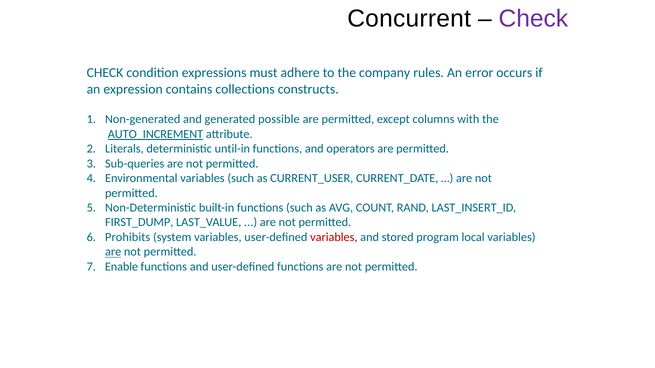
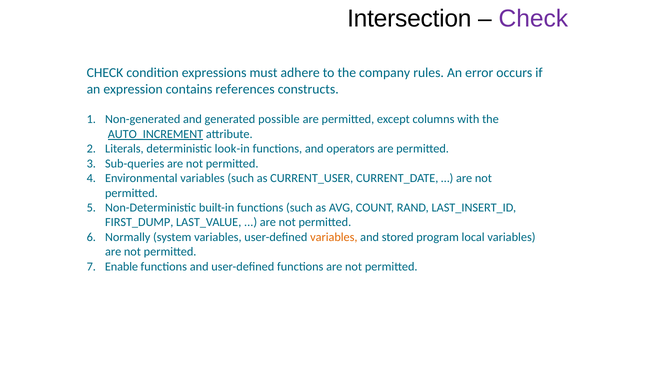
Concurrent: Concurrent -> Intersection
collections: collections -> references
until-in: until-in -> look-in
Prohibits: Prohibits -> Normally
variables at (334, 237) colour: red -> orange
are at (113, 252) underline: present -> none
